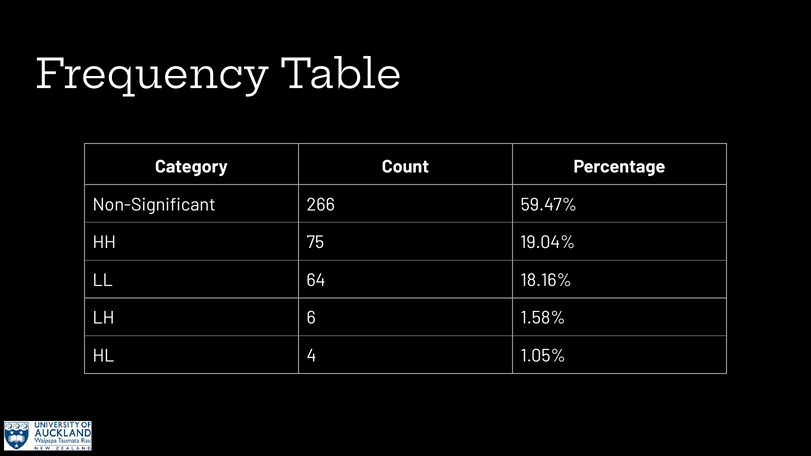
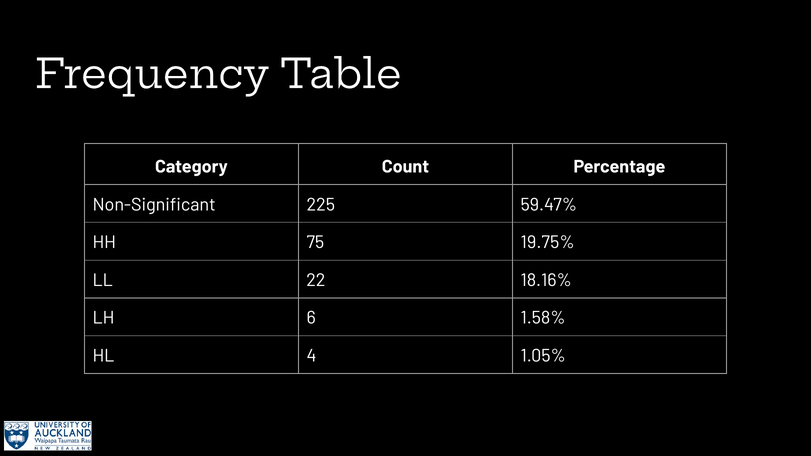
266: 266 -> 225
19.04%: 19.04% -> 19.75%
64: 64 -> 22
